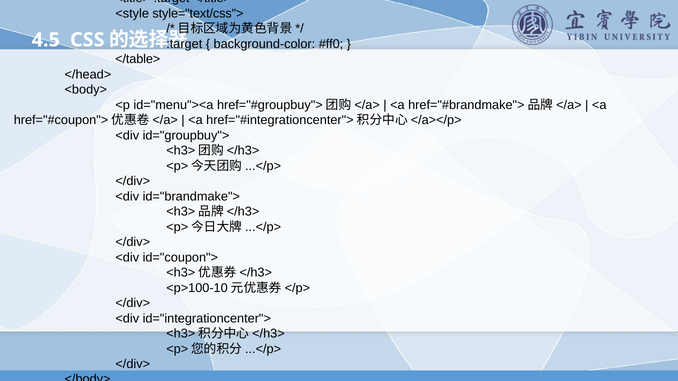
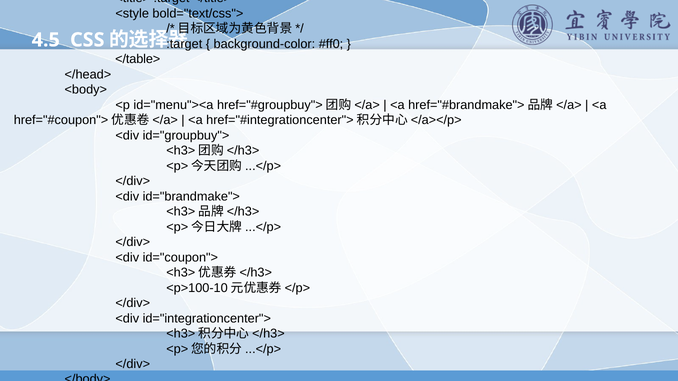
style="text/css">: style="text/css"> -> bold="text/css">
